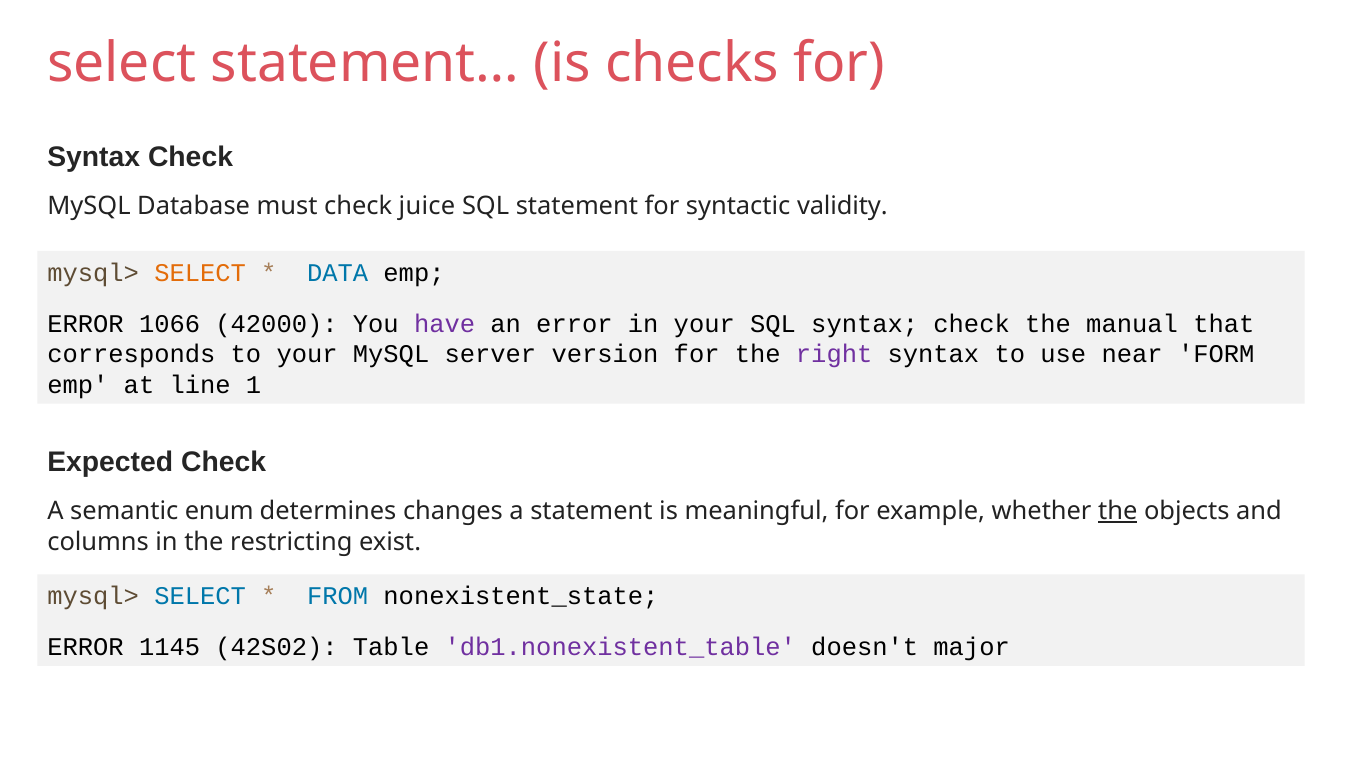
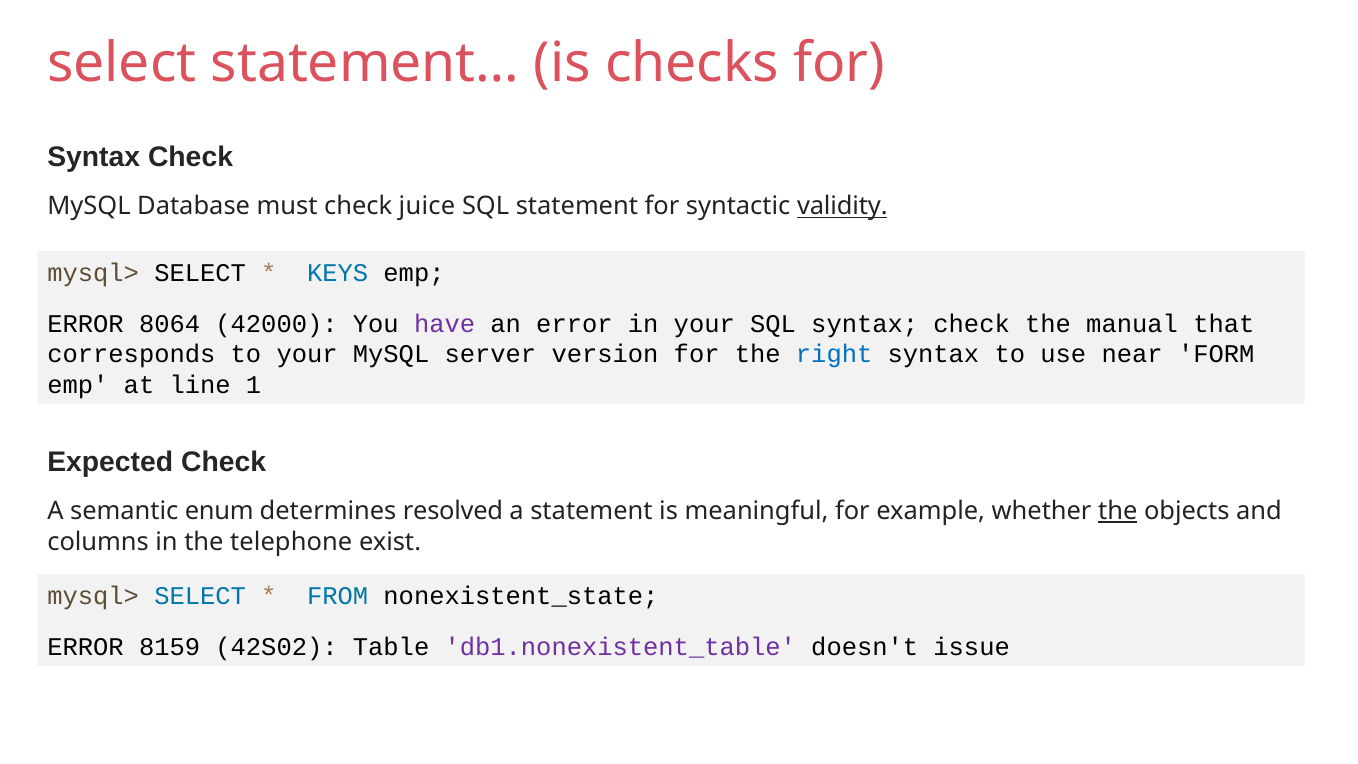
validity underline: none -> present
SELECT at (200, 273) colour: orange -> black
DATA: DATA -> KEYS
1066: 1066 -> 8064
right colour: purple -> blue
changes: changes -> resolved
restricting: restricting -> telephone
1145: 1145 -> 8159
major: major -> issue
